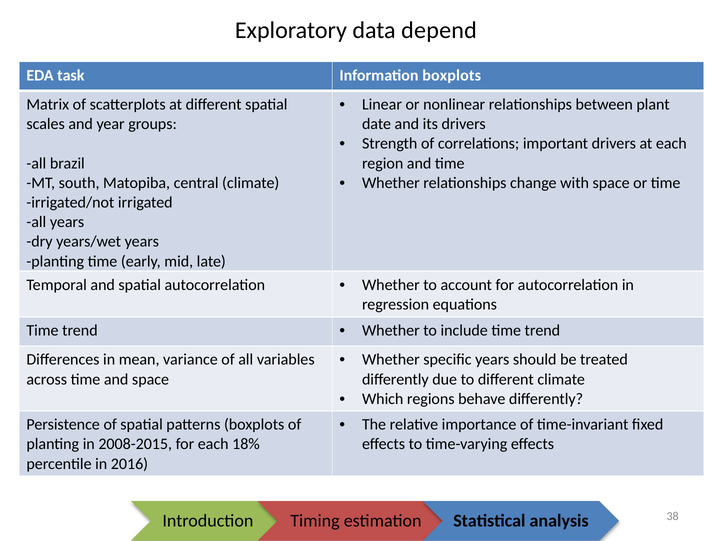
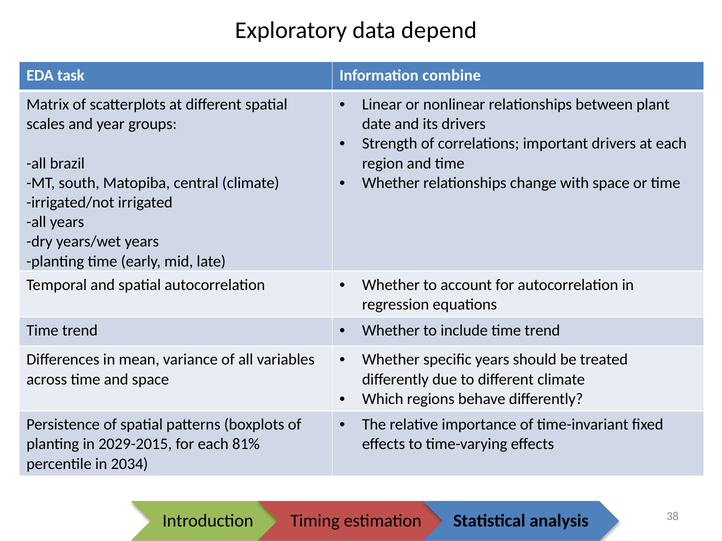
Information boxplots: boxplots -> combine
2008-2015: 2008-2015 -> 2029-2015
18%: 18% -> 81%
2016: 2016 -> 2034
